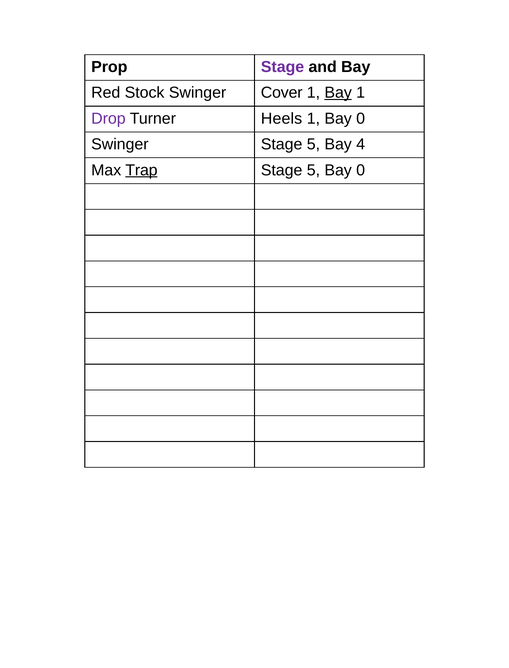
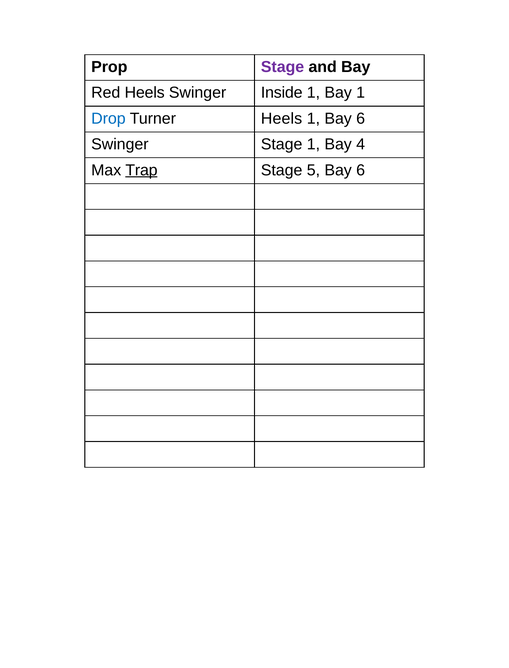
Red Stock: Stock -> Heels
Cover: Cover -> Inside
Bay at (338, 93) underline: present -> none
Drop colour: purple -> blue
1 Bay 0: 0 -> 6
Swinger Stage 5: 5 -> 1
5 Bay 0: 0 -> 6
